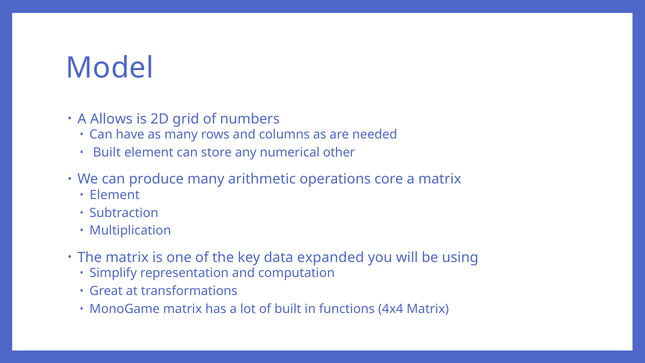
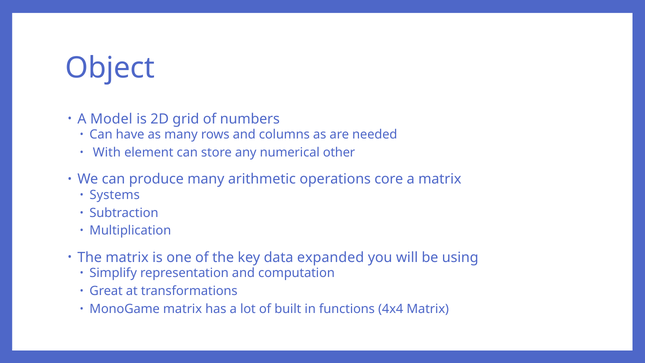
Model: Model -> Object
Allows: Allows -> Model
Built at (107, 152): Built -> With
Element at (115, 195): Element -> Systems
